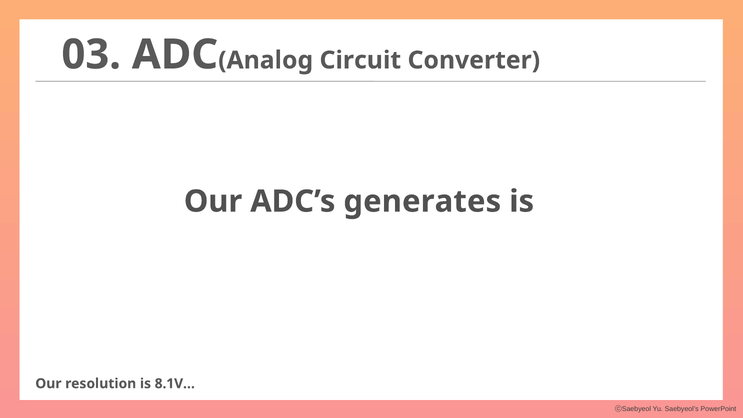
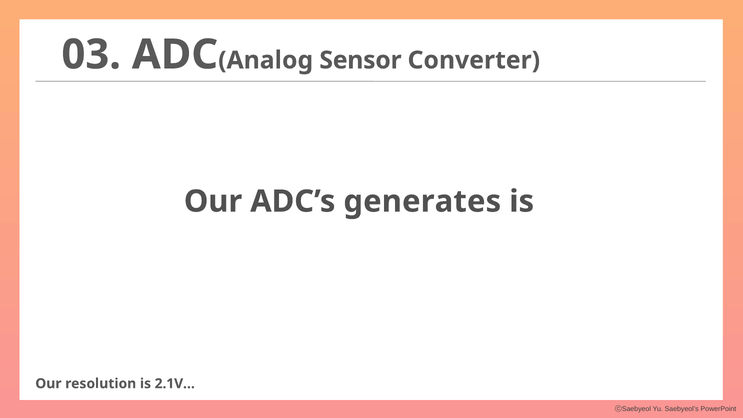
Circuit: Circuit -> Sensor
8.1V…: 8.1V… -> 2.1V…
